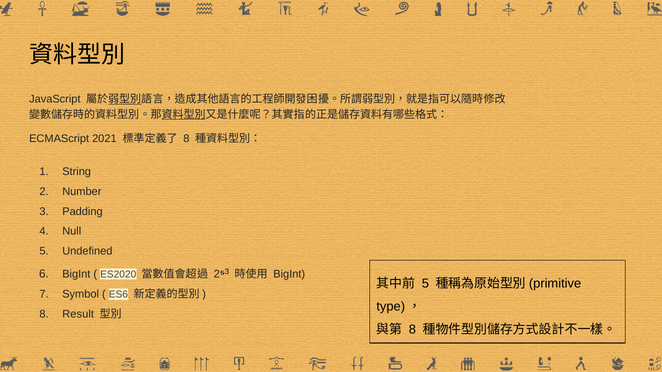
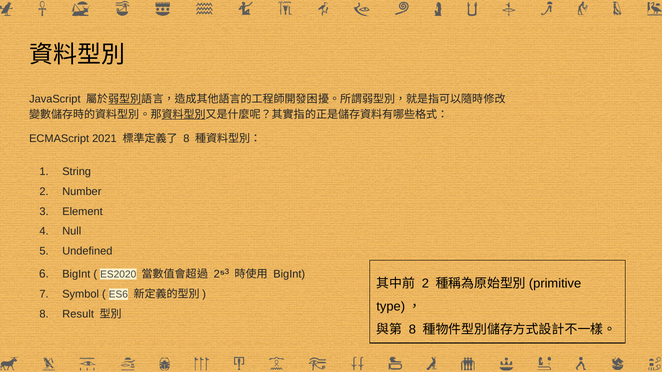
Padding: Padding -> Element
5 at (425, 284): 5 -> 2
